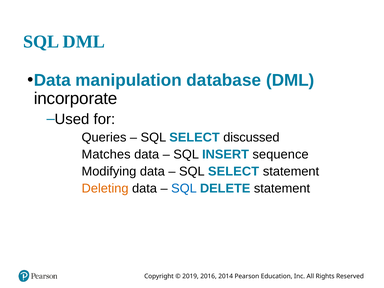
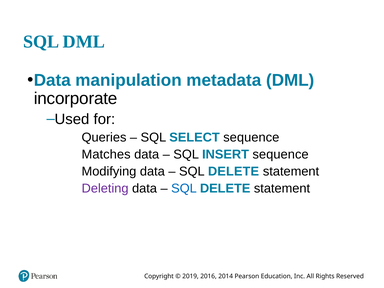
database: database -> metadata
SELECT discussed: discussed -> sequence
SELECT at (234, 171): SELECT -> DELETE
Deleting colour: orange -> purple
